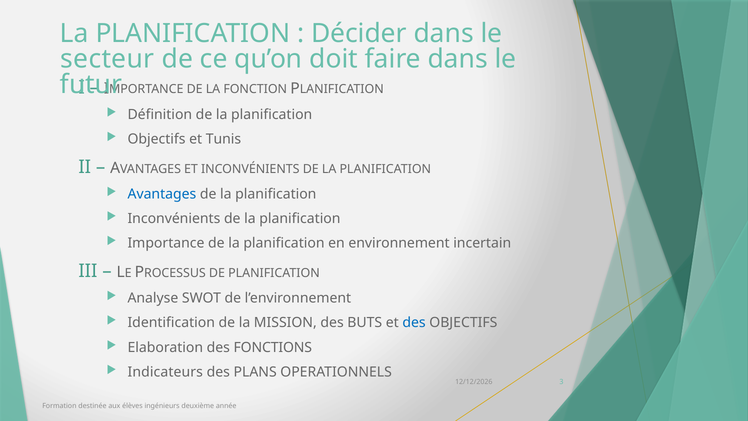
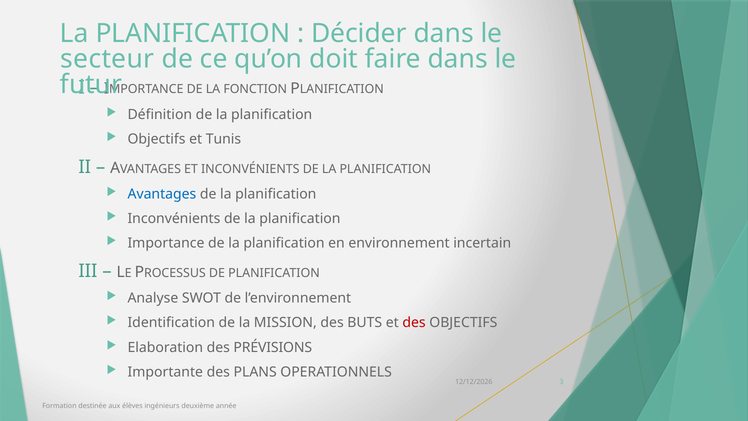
des at (414, 323) colour: blue -> red
FONCTIONS: FONCTIONS -> PRÉVISIONS
Indicateurs: Indicateurs -> Importante
